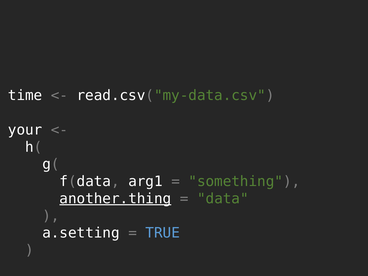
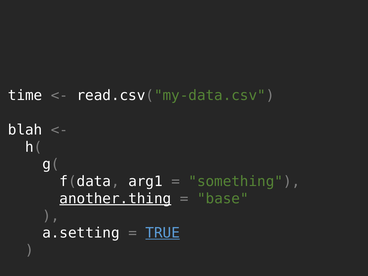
your: your -> blah
data: data -> base
TRUE underline: none -> present
